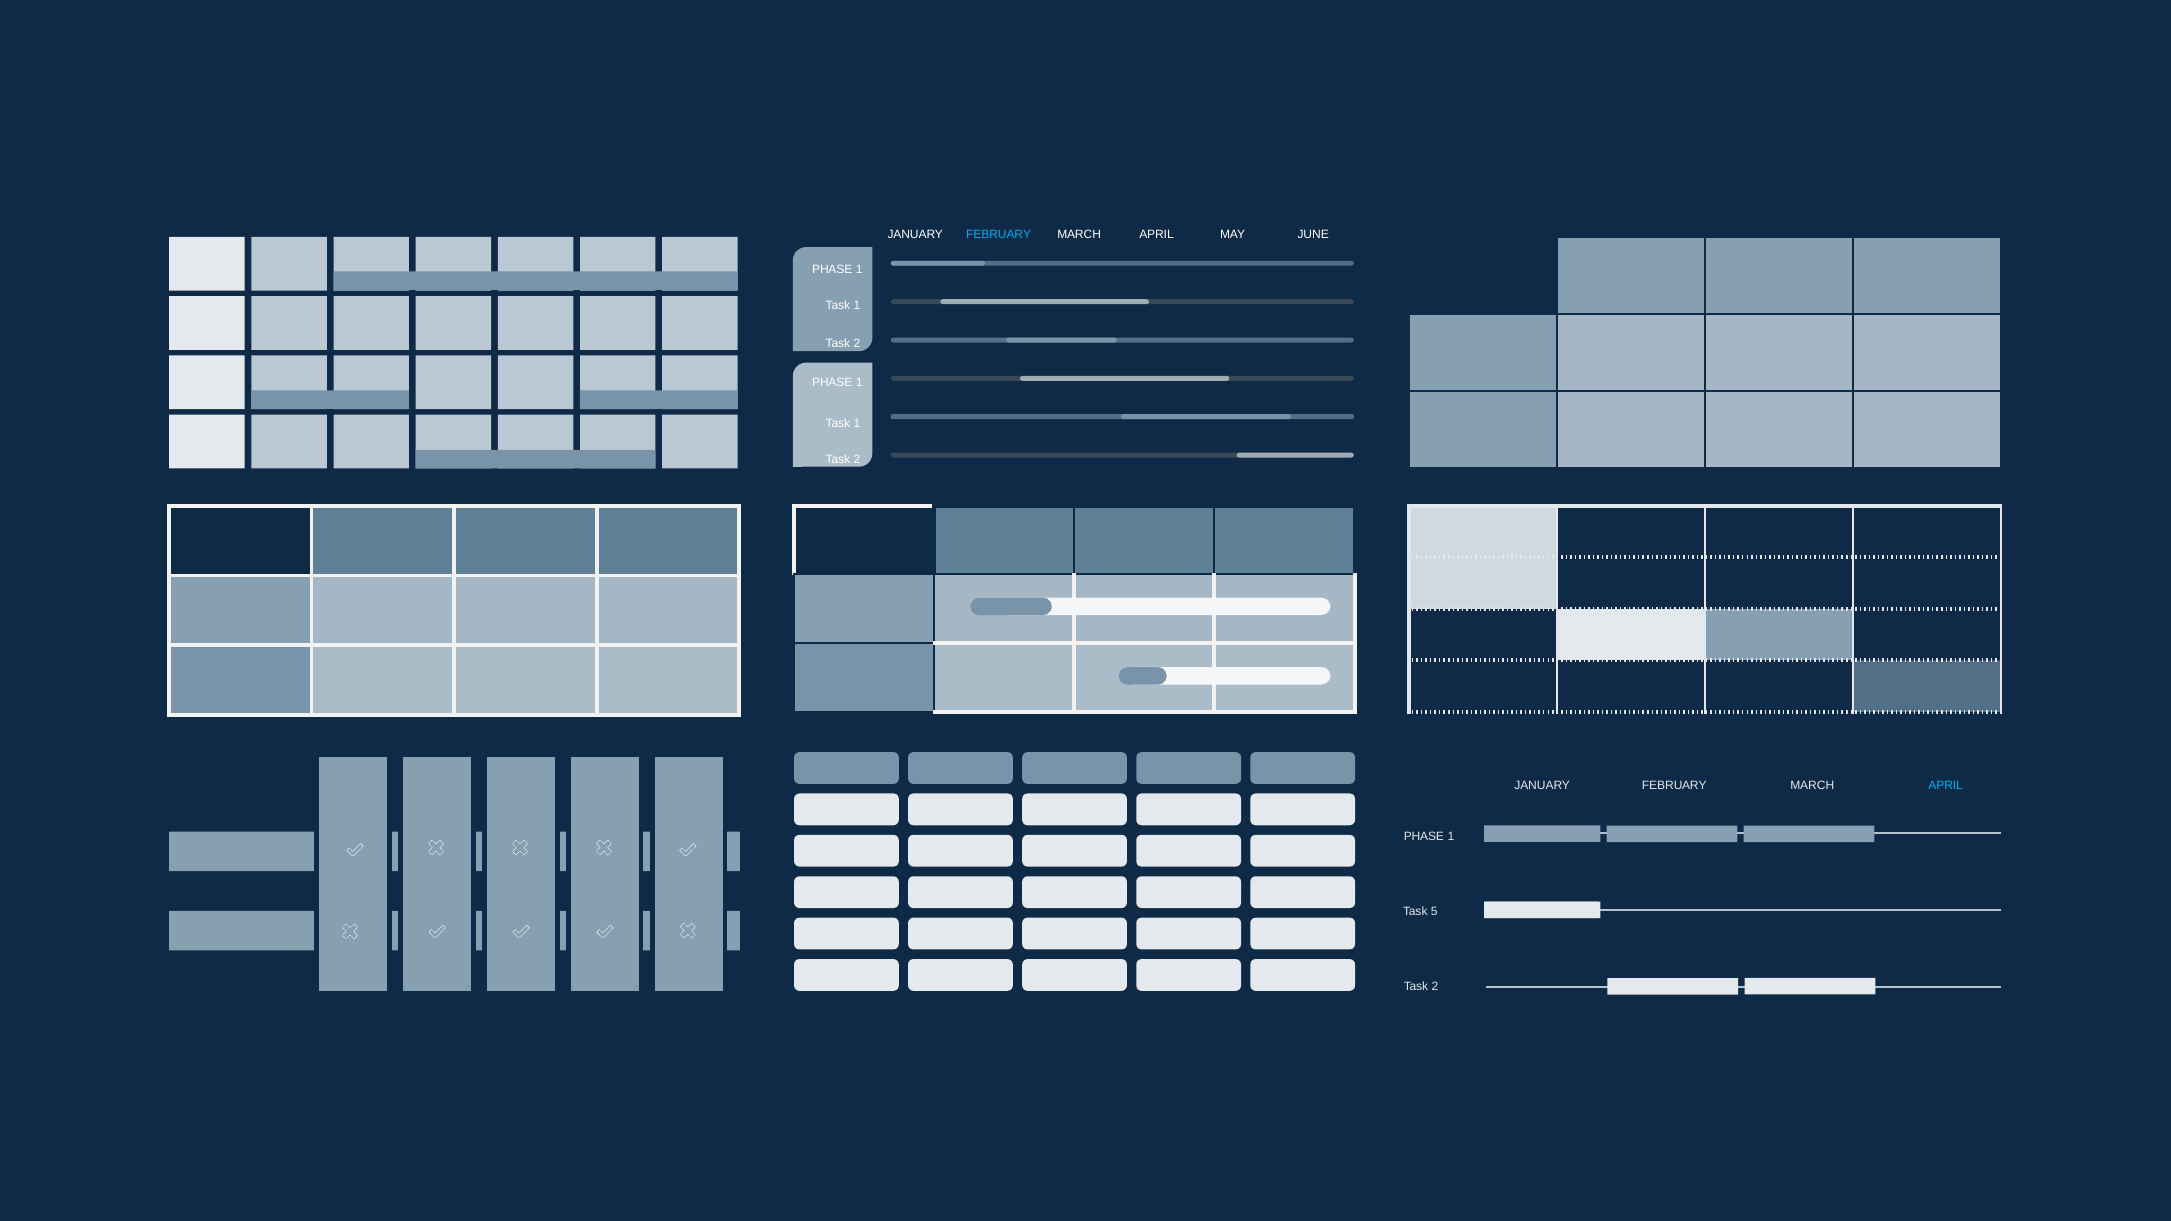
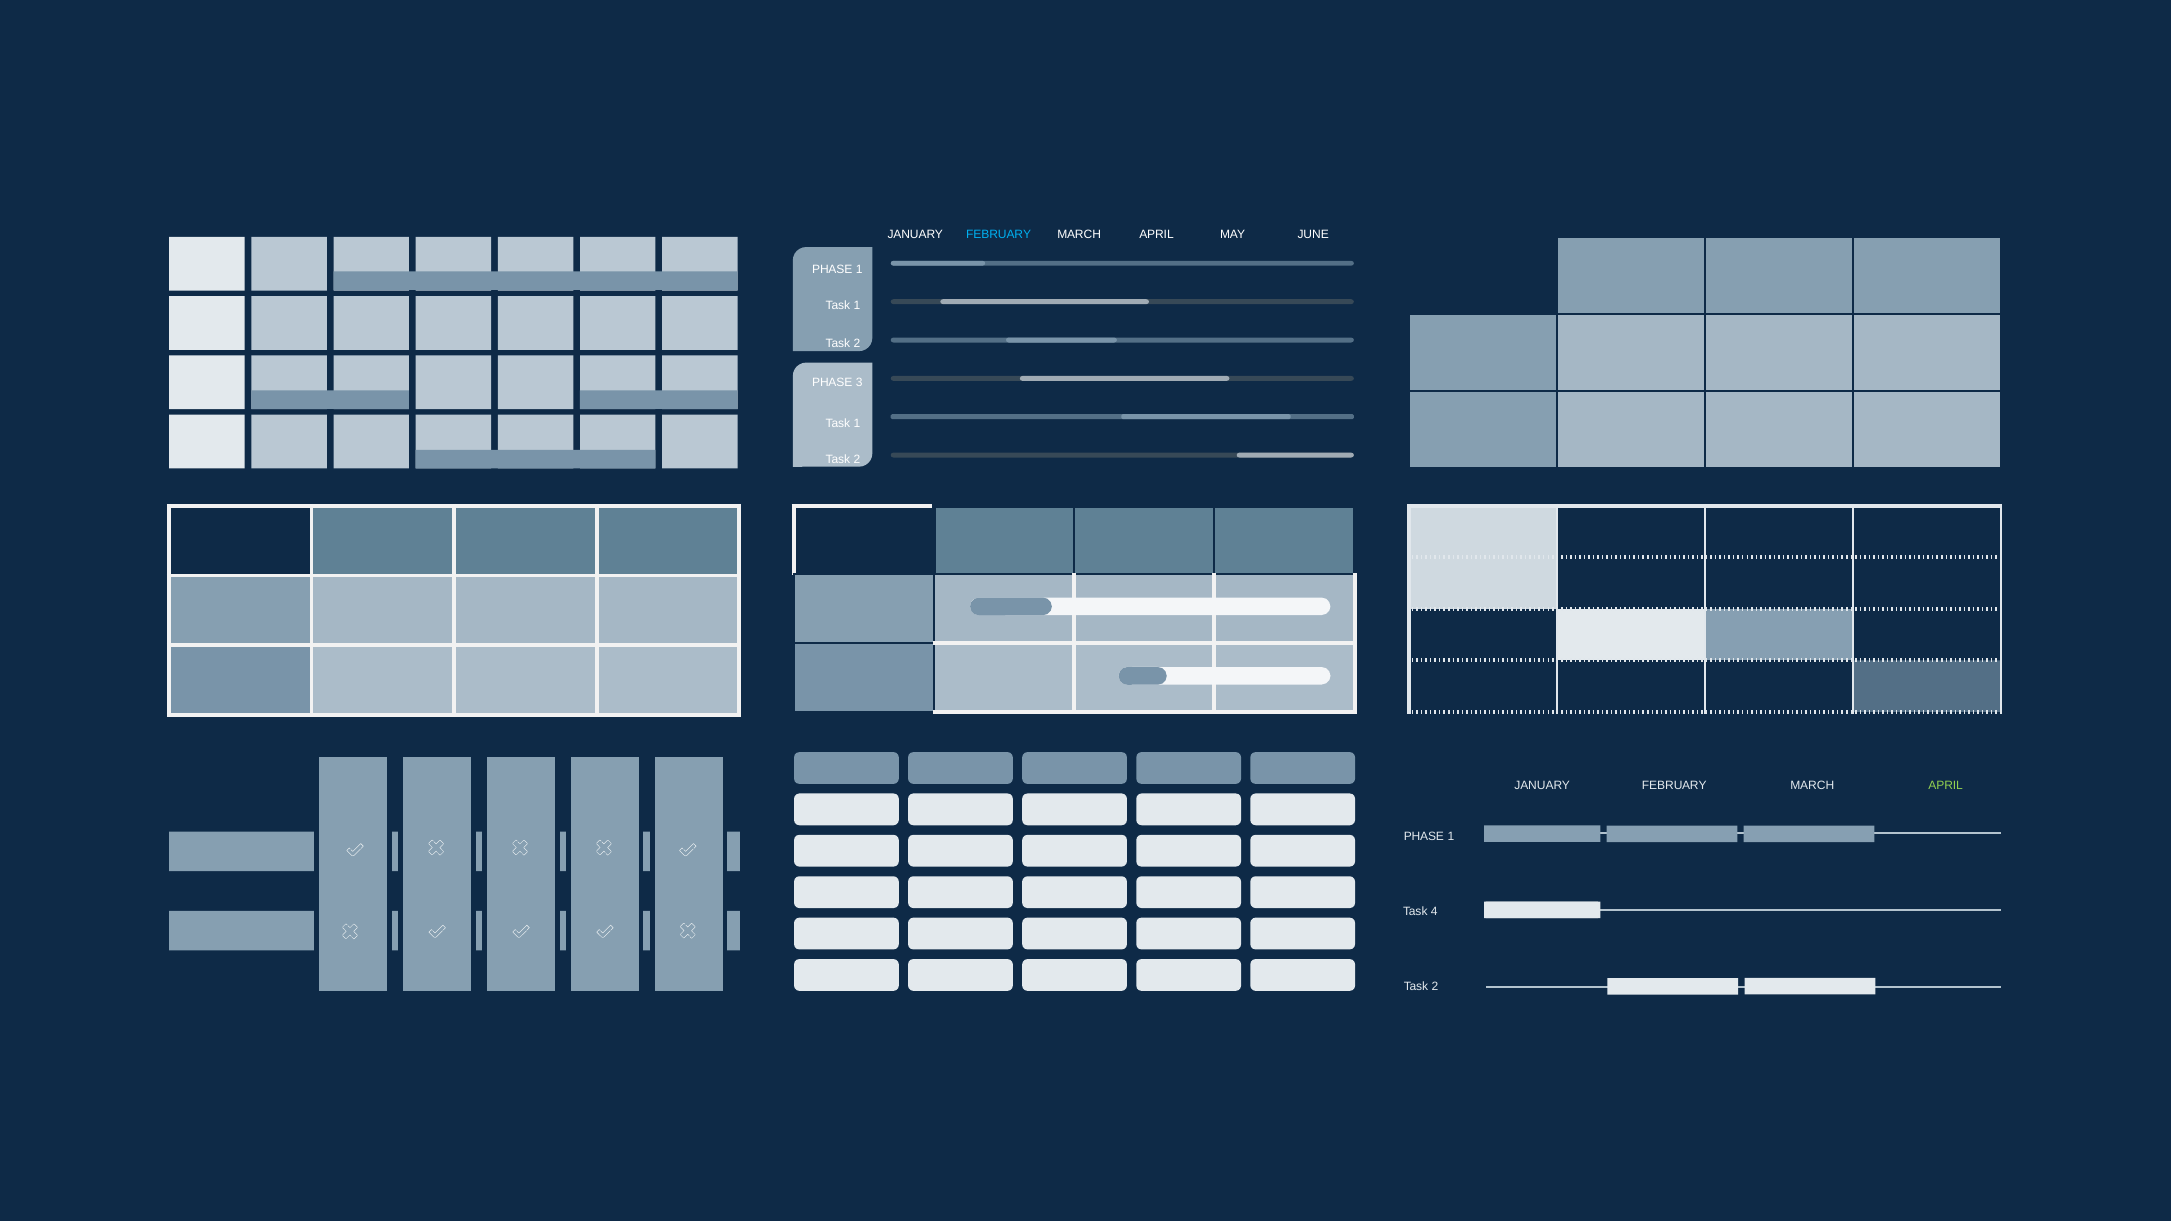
1 at (859, 383): 1 -> 3
APRIL at (1946, 786) colour: light blue -> light green
5: 5 -> 4
